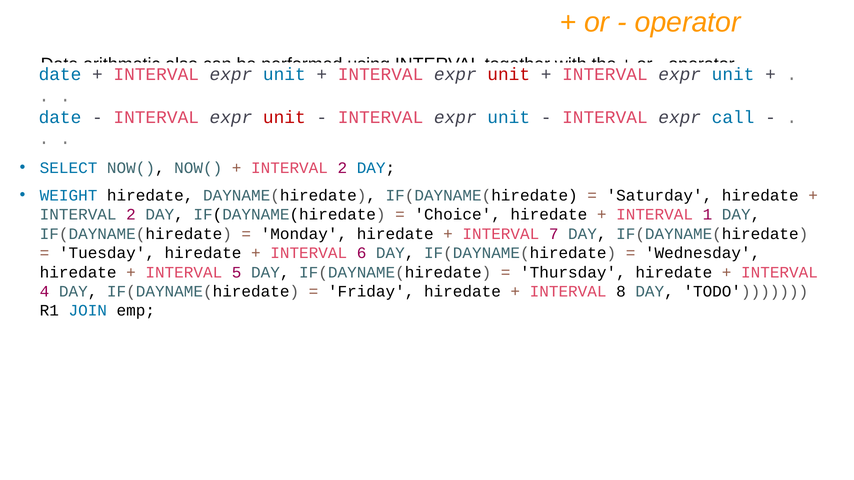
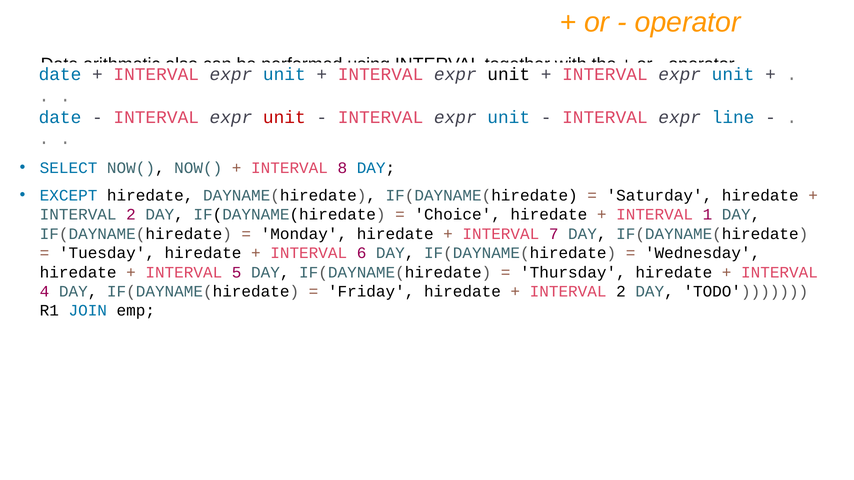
unit at (509, 75) colour: red -> black
call: call -> line
2 at (342, 168): 2 -> 8
WEIGHT: WEIGHT -> EXCEPT
8 at (621, 292): 8 -> 2
